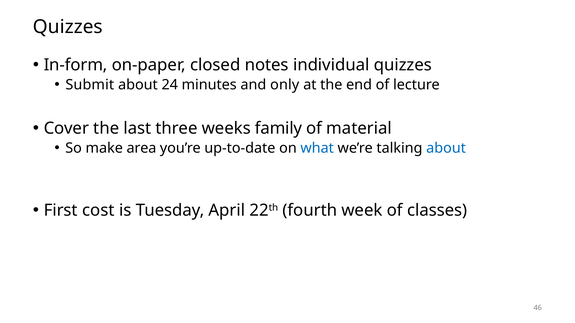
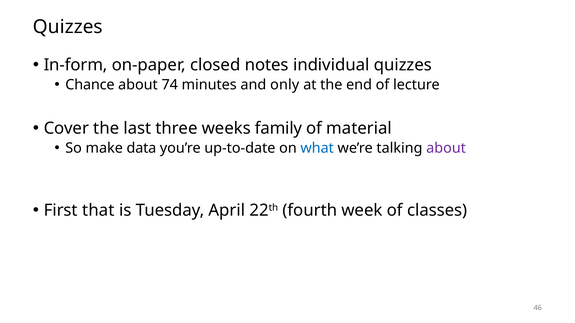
Submit: Submit -> Chance
24: 24 -> 74
area: area -> data
about at (446, 148) colour: blue -> purple
cost: cost -> that
